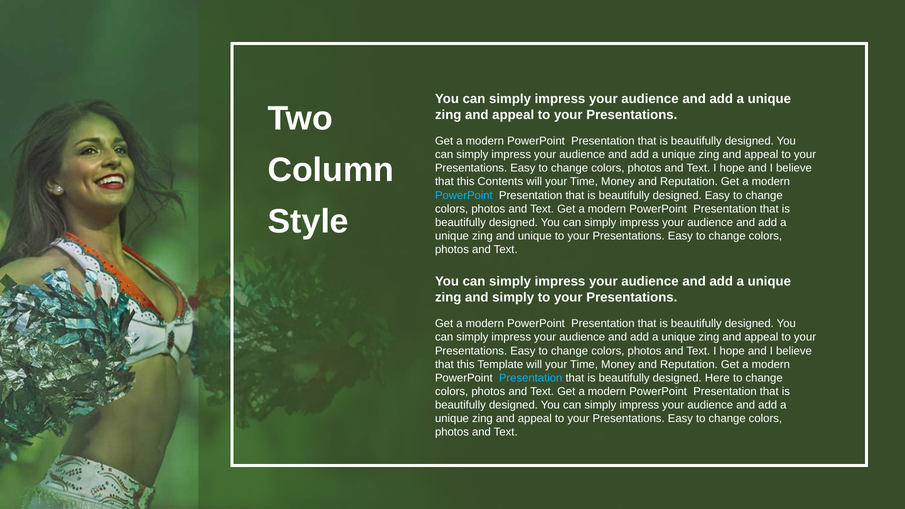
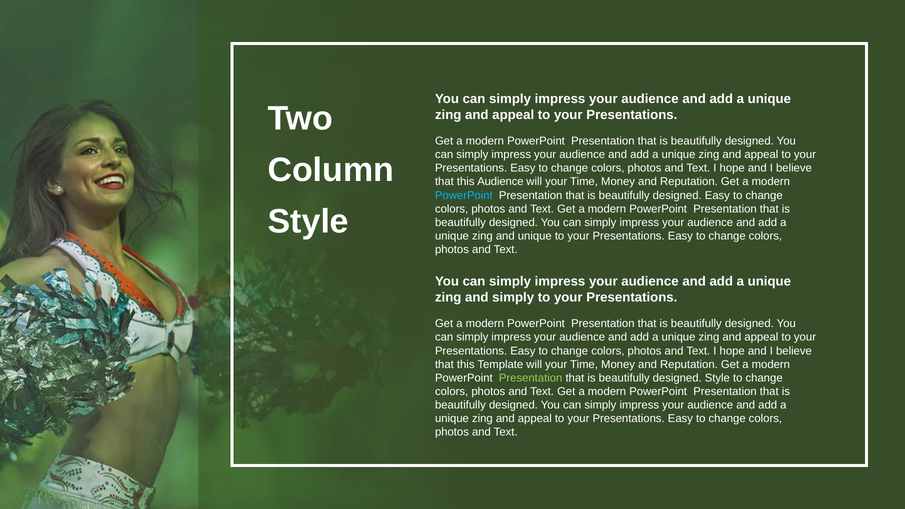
this Contents: Contents -> Audience
Presentation at (531, 378) colour: light blue -> light green
designed Here: Here -> Style
